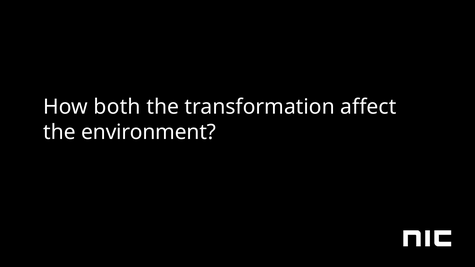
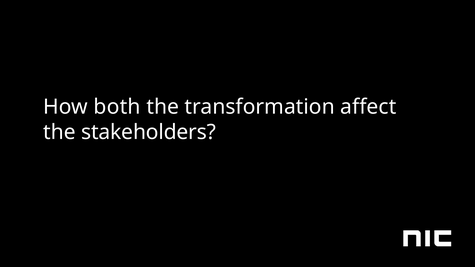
environment: environment -> stakeholders
